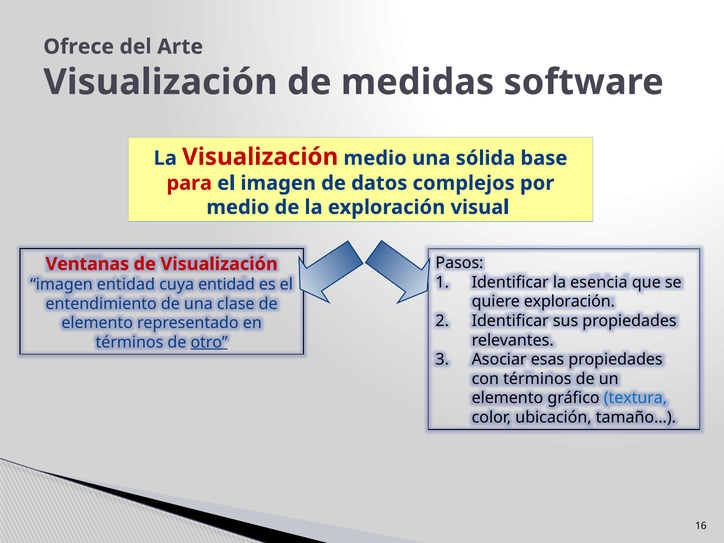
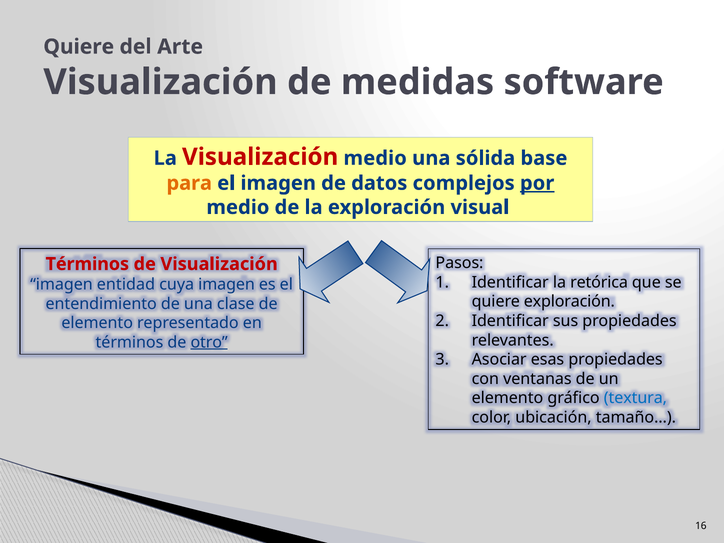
Ofrece at (79, 47): Ofrece -> Quiere
para colour: red -> orange
por underline: none -> present
Ventanas at (87, 264): Ventanas -> Términos
esencia: esencia -> retórica
cuya entidad: entidad -> imagen
con términos: términos -> ventanas
